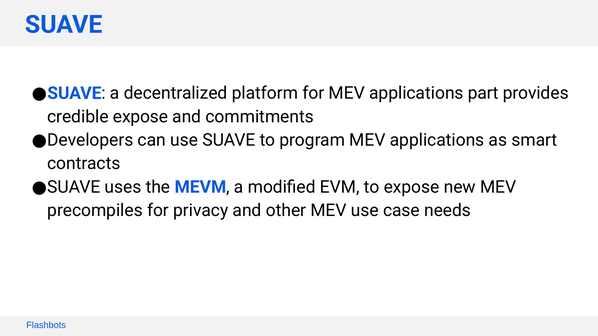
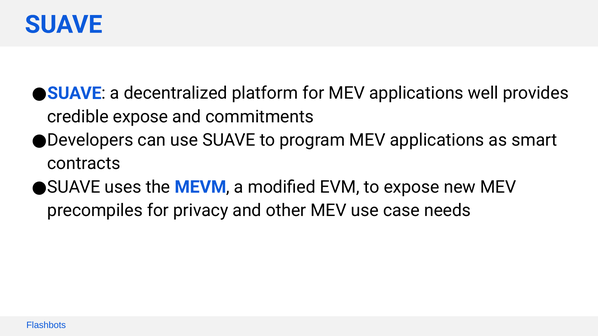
part: part -> well
